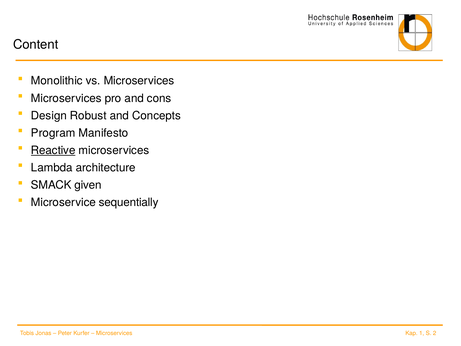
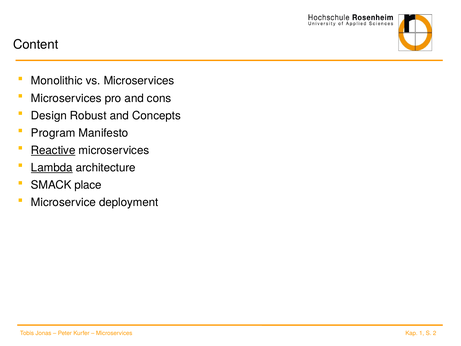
Lambda underline: none -> present
given: given -> place
sequentially: sequentially -> deployment
